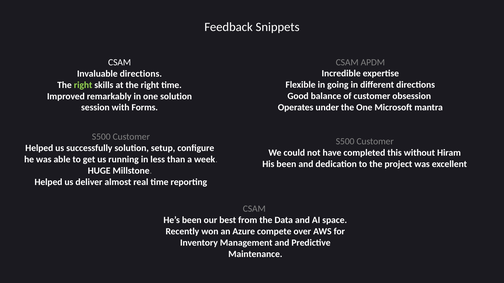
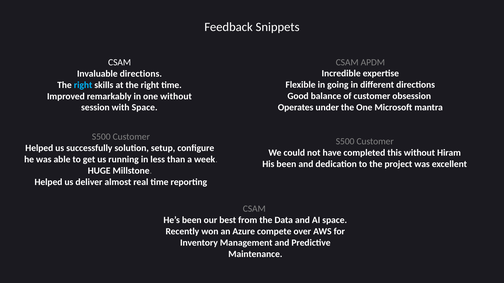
right at (83, 85) colour: light green -> light blue
one solution: solution -> without
with Forms: Forms -> Space
